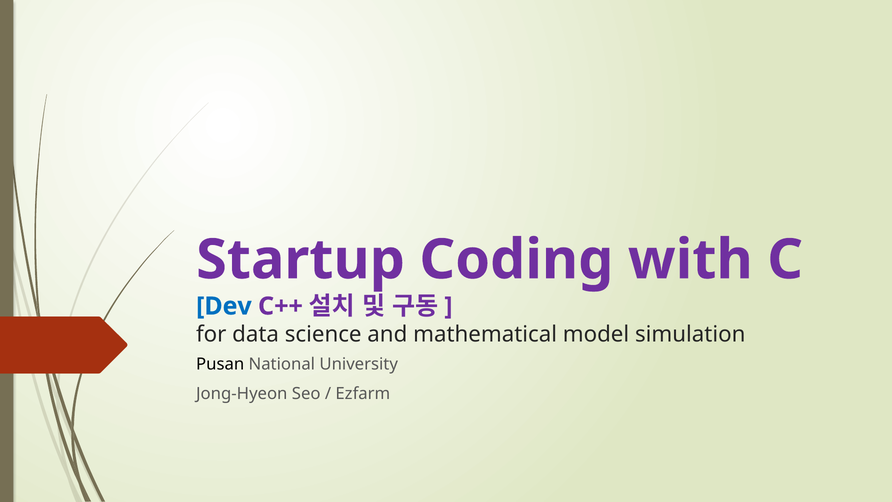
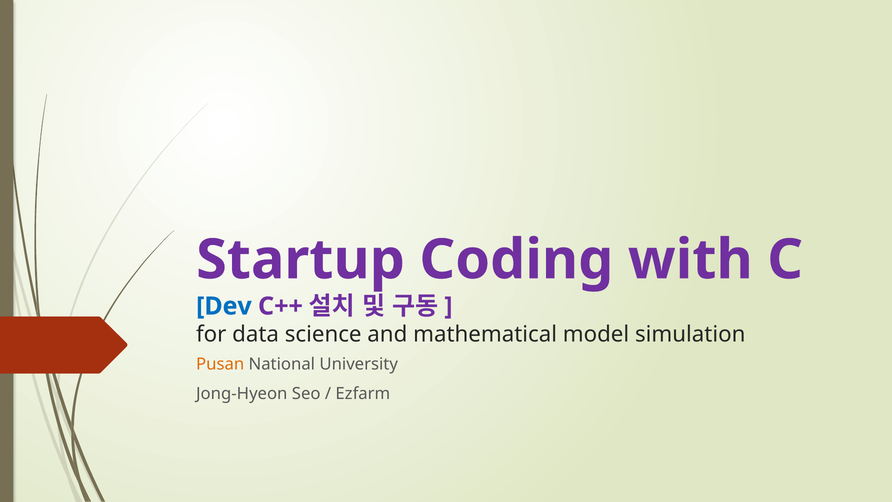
Pusan colour: black -> orange
